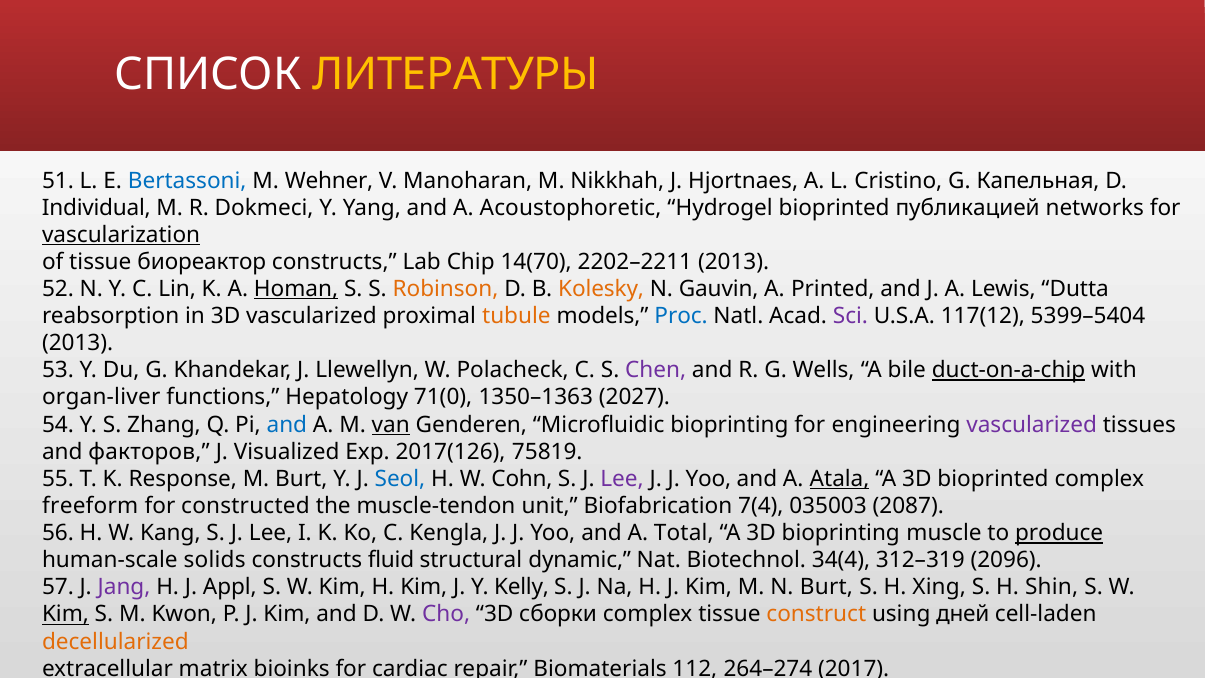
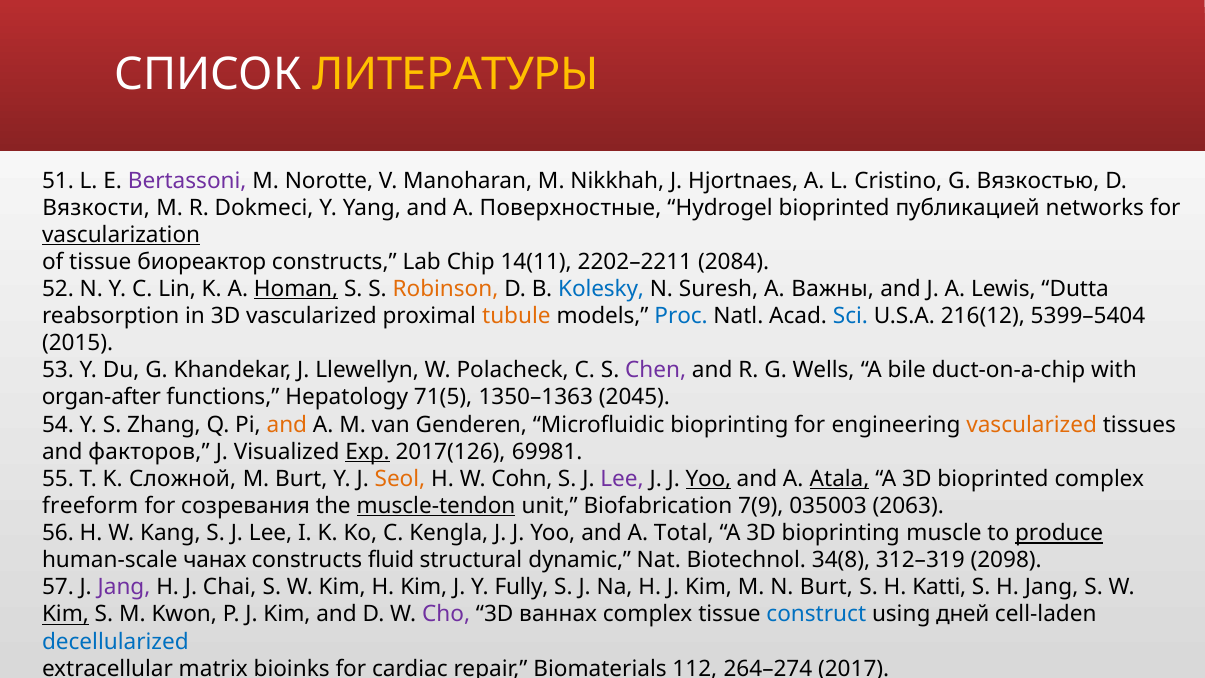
Bertassoni colour: blue -> purple
Wehner: Wehner -> Norotte
Капельная: Капельная -> Вязкостью
Individual: Individual -> Вязкости
Acoustophoretic: Acoustophoretic -> Поверхностные
14(70: 14(70 -> 14(11
2202–2211 2013: 2013 -> 2084
Kolesky colour: orange -> blue
Gauvin: Gauvin -> Suresh
Printed: Printed -> Важны
Sci colour: purple -> blue
117(12: 117(12 -> 216(12
2013 at (78, 343): 2013 -> 2015
duct-on-a-chip underline: present -> none
organ-liver: organ-liver -> organ-after
71(0: 71(0 -> 71(5
2027: 2027 -> 2045
and at (287, 425) colour: blue -> orange
van underline: present -> none
vascularized at (1032, 425) colour: purple -> orange
Exp underline: none -> present
75819: 75819 -> 69981
Response: Response -> Сложной
Seol colour: blue -> orange
Yoo at (708, 479) underline: none -> present
constructed: constructed -> созревания
muscle-tendon underline: none -> present
7(4: 7(4 -> 7(9
2087: 2087 -> 2063
solids: solids -> чанах
34(4: 34(4 -> 34(8
2096: 2096 -> 2098
Appl: Appl -> Chai
Y Kelly: Kelly -> Fully
Xing: Xing -> Katti
H Shin: Shin -> Jang
сборки: сборки -> ваннах
construct colour: orange -> blue
decellularized colour: orange -> blue
